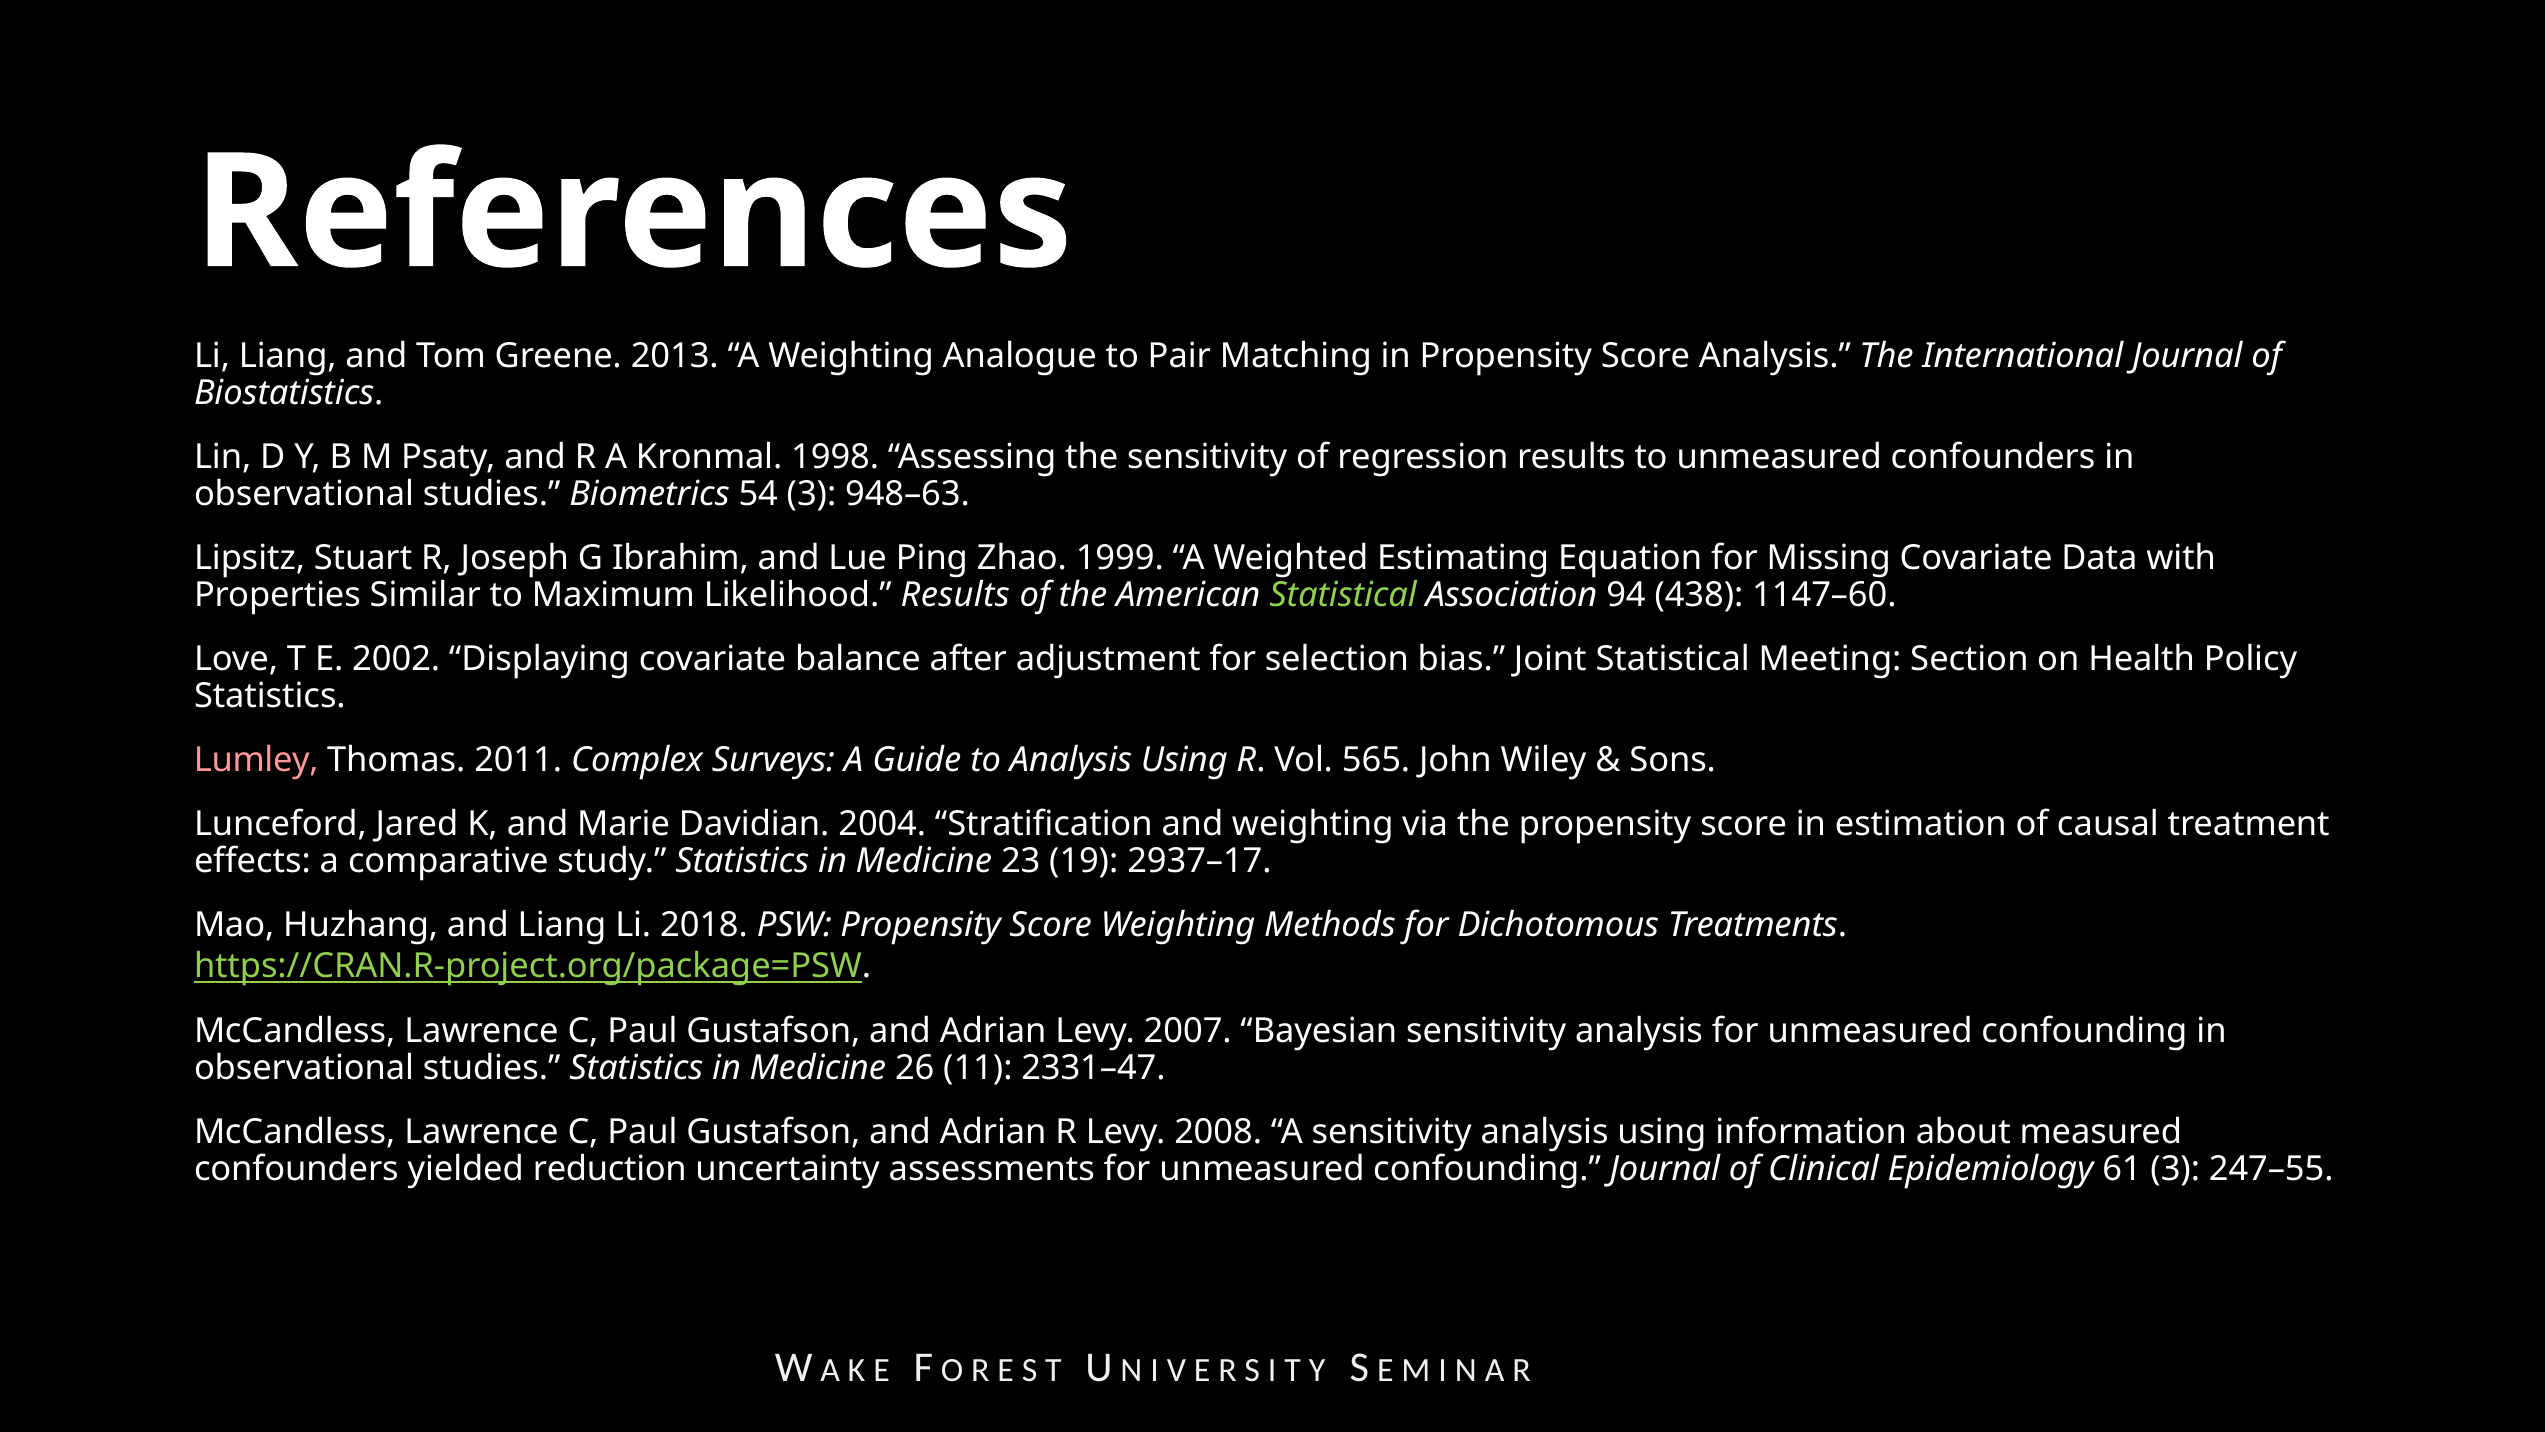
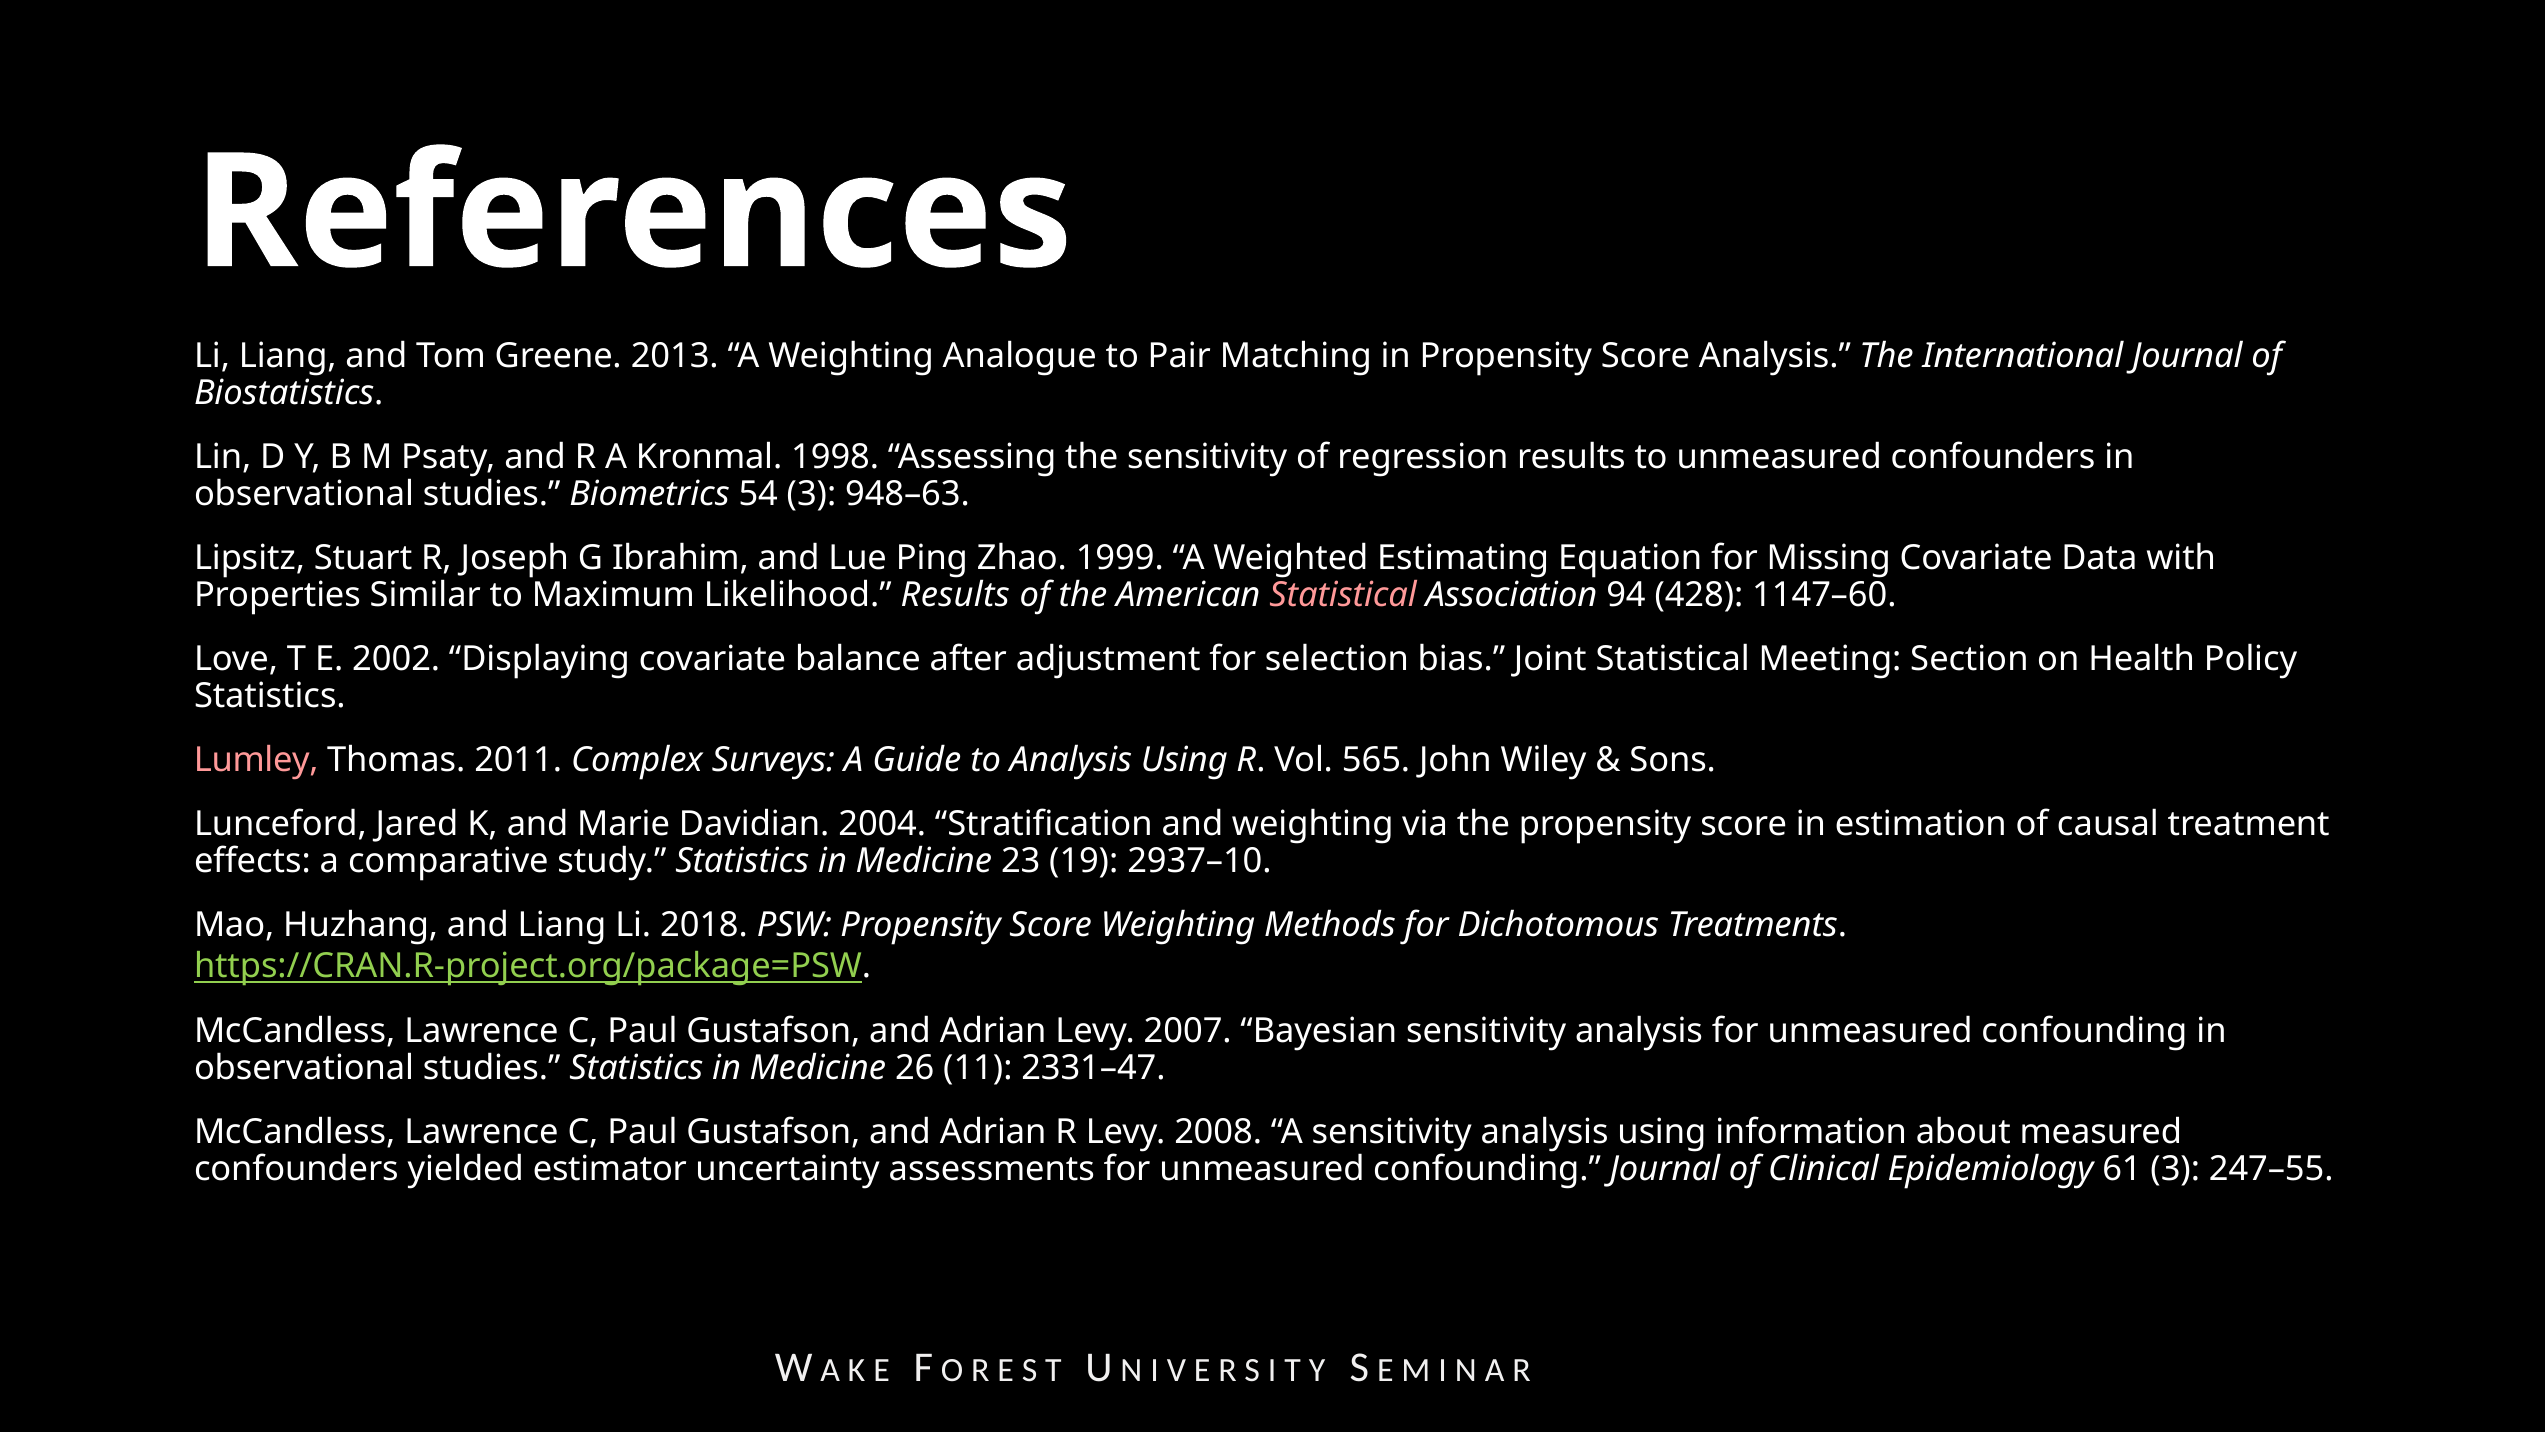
Statistical at (1343, 595) colour: light green -> pink
438: 438 -> 428
2937–17: 2937–17 -> 2937–10
reduction: reduction -> estimator
